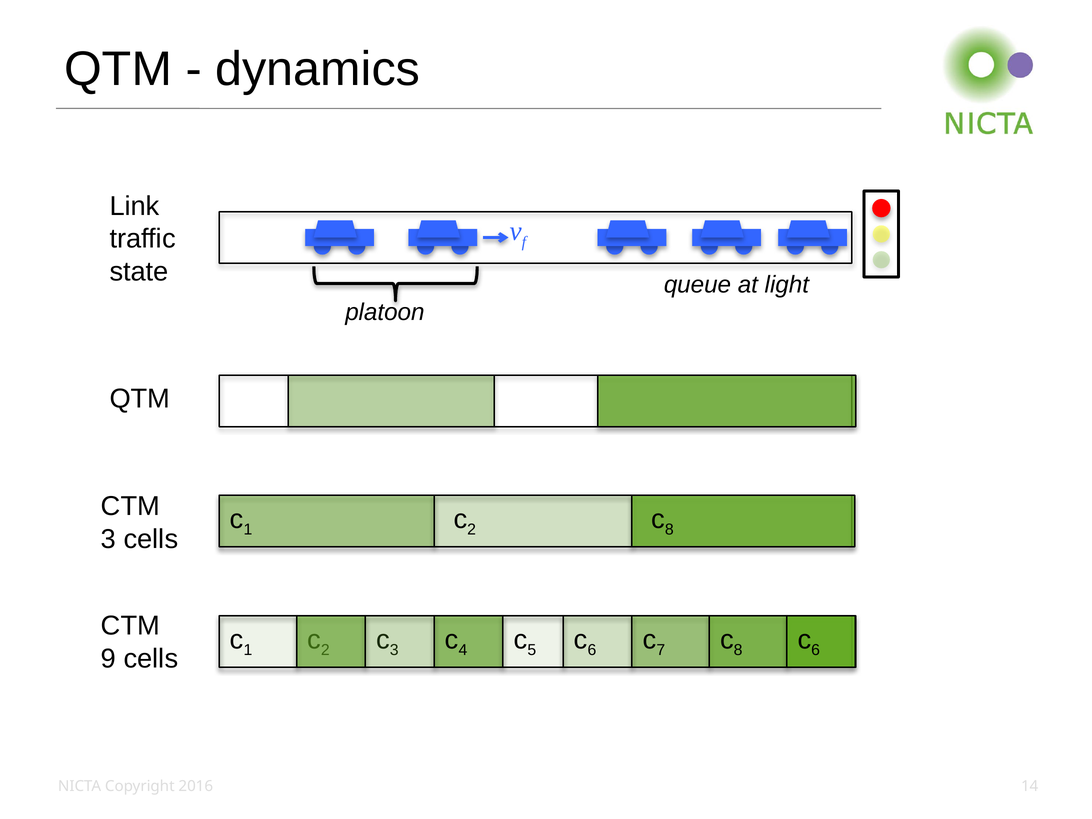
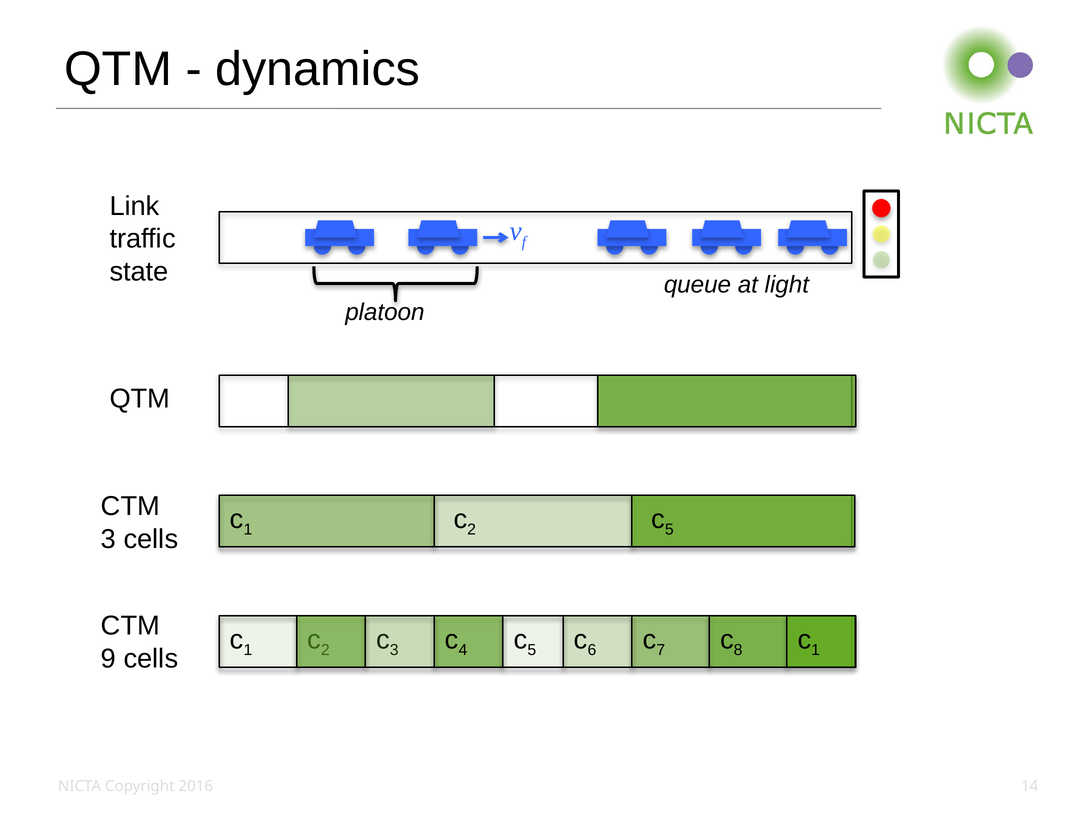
8 at (669, 530): 8 -> 5
6 at (816, 650): 6 -> 1
